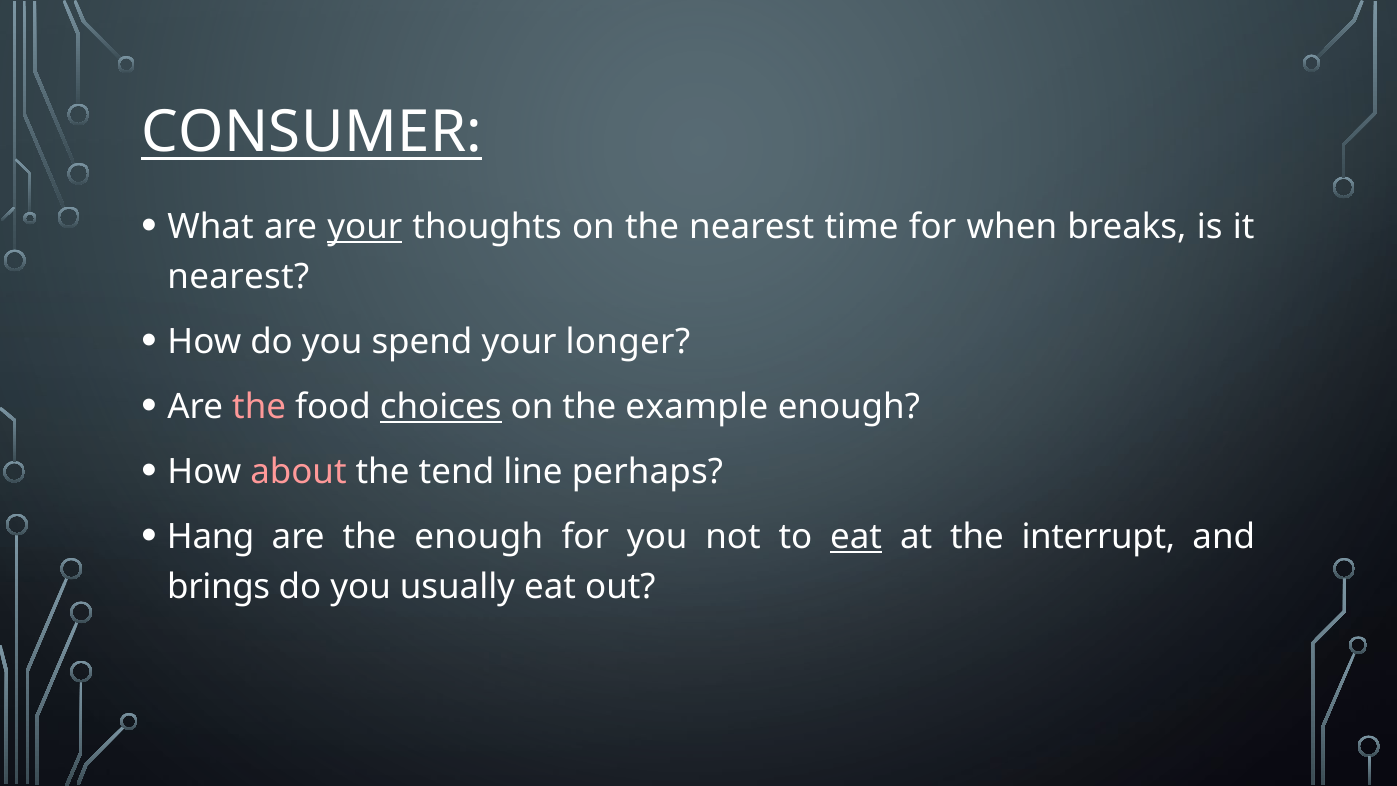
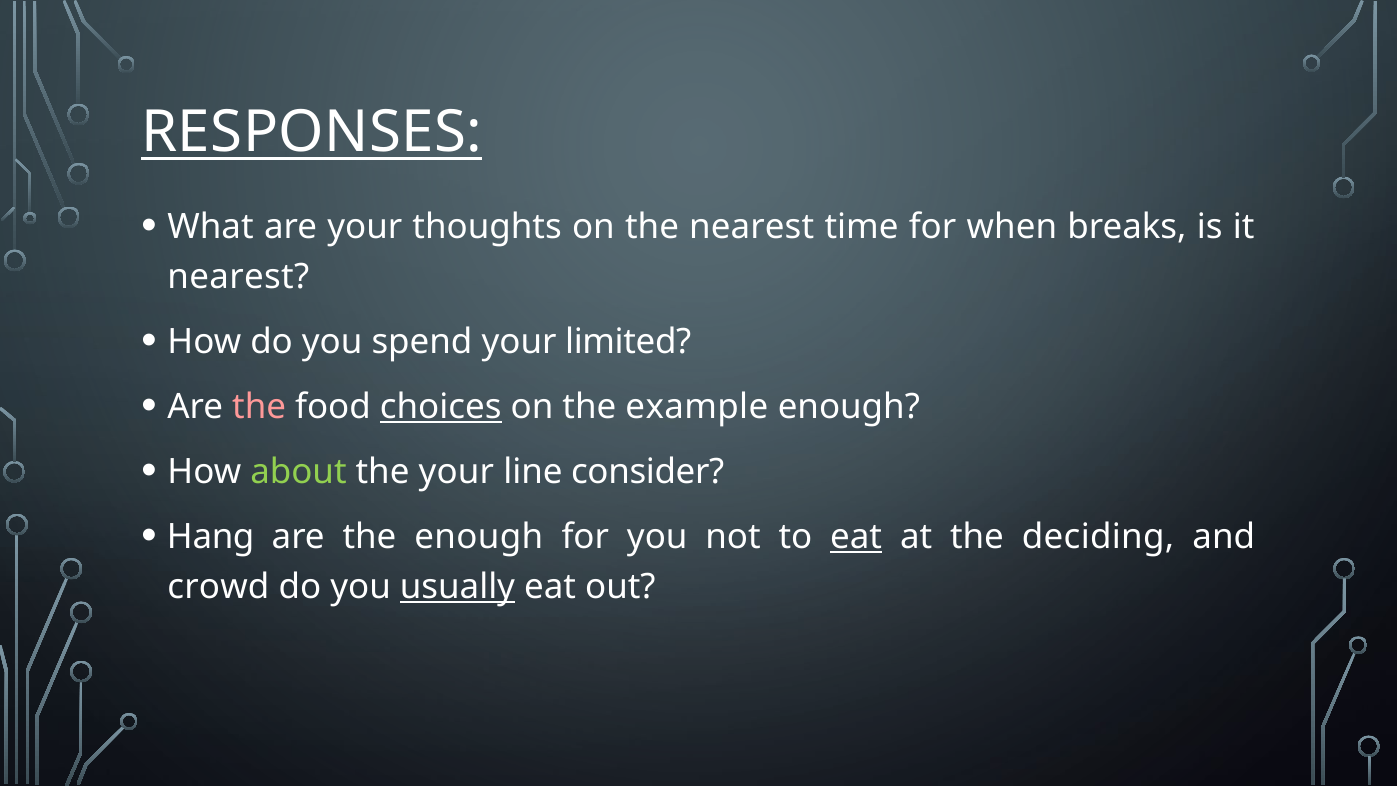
CONSUMER: CONSUMER -> RESPONSES
your at (365, 227) underline: present -> none
longer: longer -> limited
about colour: pink -> light green
the tend: tend -> your
perhaps: perhaps -> consider
interrupt: interrupt -> deciding
brings: brings -> crowd
usually underline: none -> present
